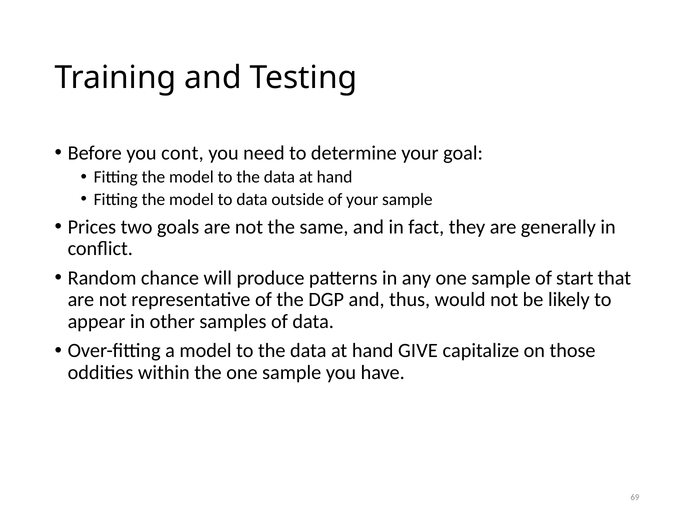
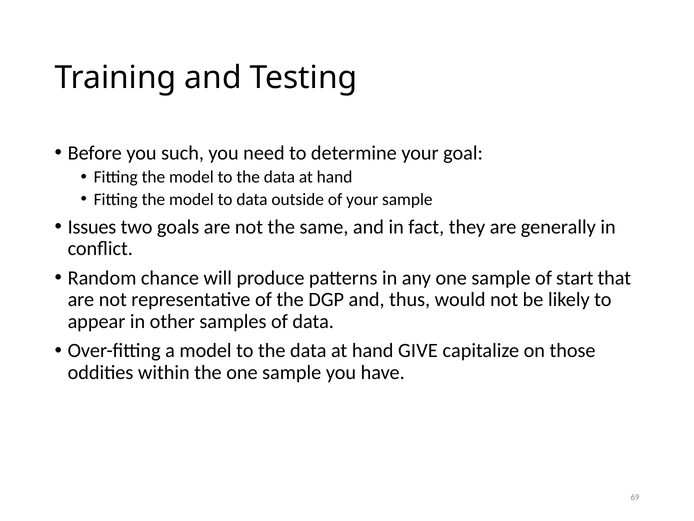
cont: cont -> such
Prices: Prices -> Issues
